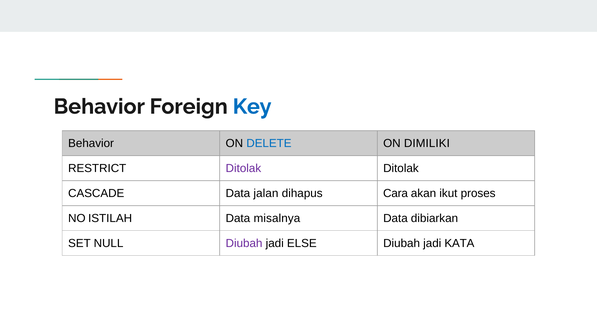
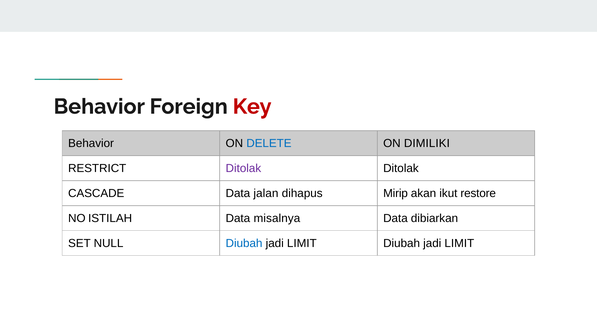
Key colour: blue -> red
Cara: Cara -> Mirip
proses: proses -> restore
Diubah at (244, 243) colour: purple -> blue
ELSE at (302, 243): ELSE -> LIMIT
KATA at (459, 243): KATA -> LIMIT
